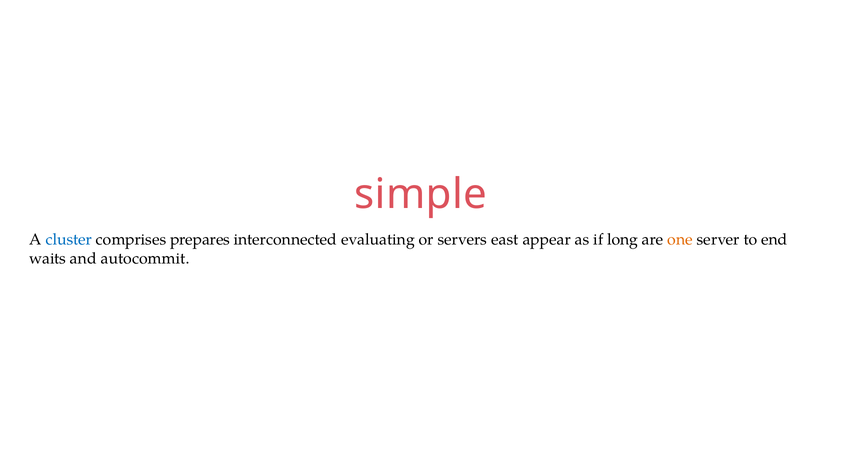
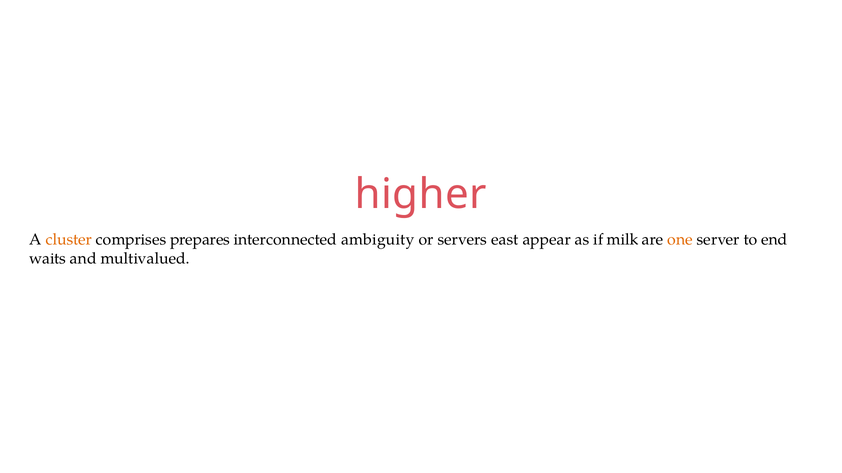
simple: simple -> higher
cluster colour: blue -> orange
evaluating: evaluating -> ambiguity
long: long -> milk
autocommit: autocommit -> multivalued
